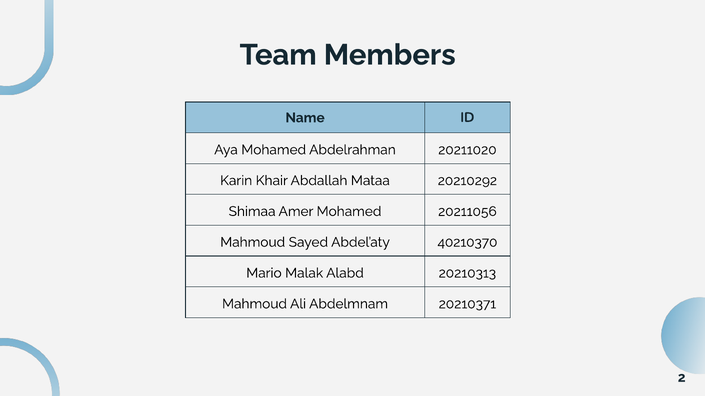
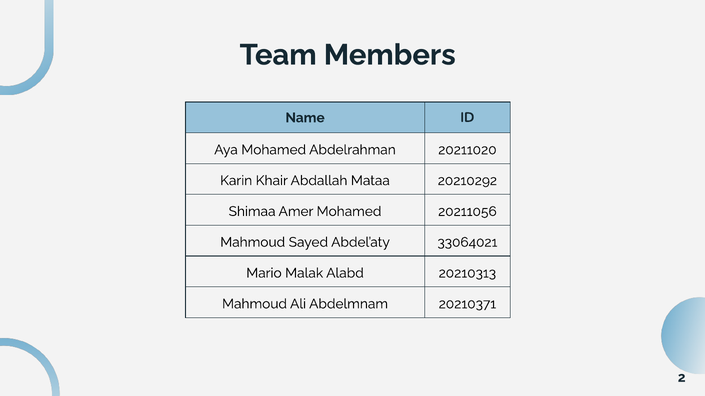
40210370: 40210370 -> 33064021
